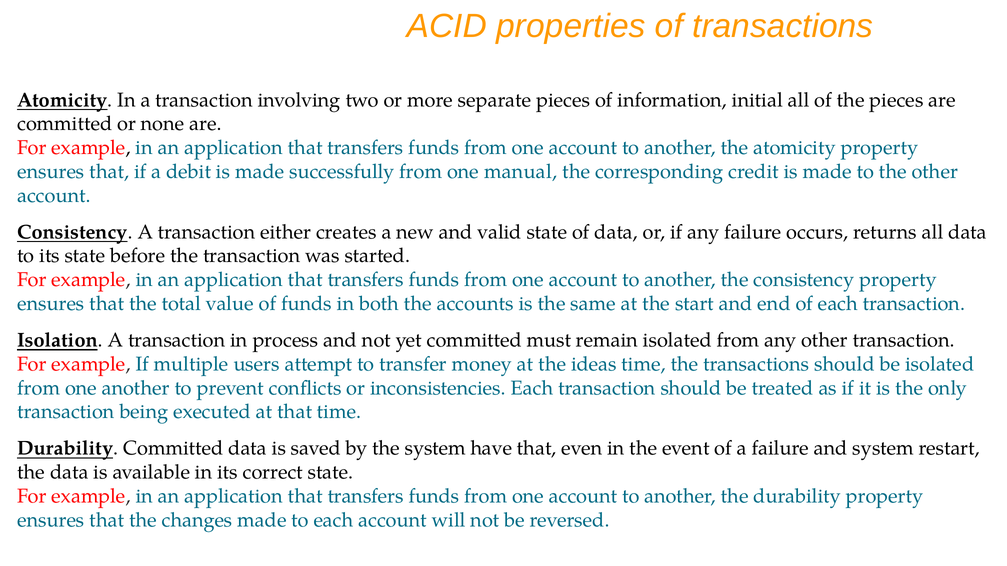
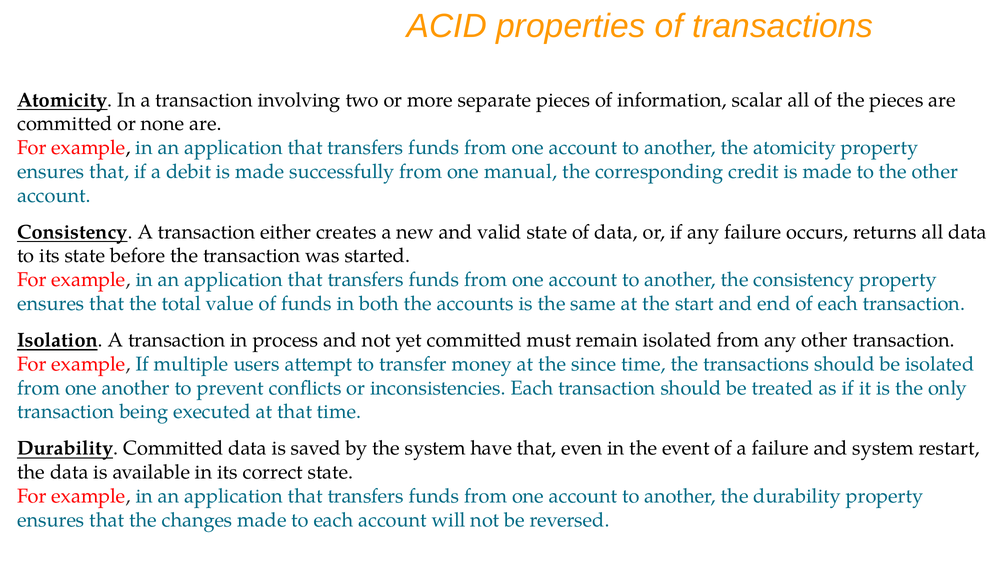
initial: initial -> scalar
ideas: ideas -> since
